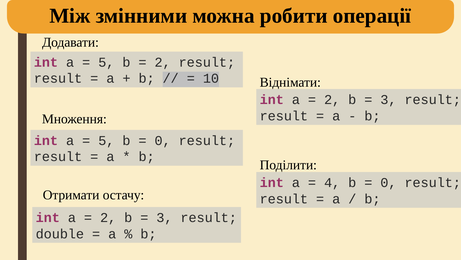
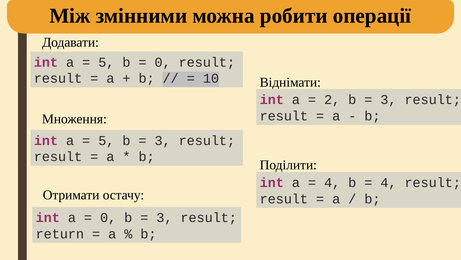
2 at (163, 62): 2 -> 0
0 at (163, 140): 0 -> 3
0 at (388, 182): 0 -> 4
2 at (108, 217): 2 -> 0
double: double -> return
